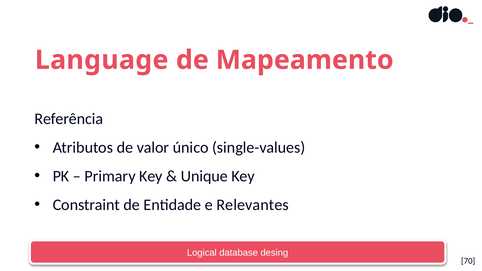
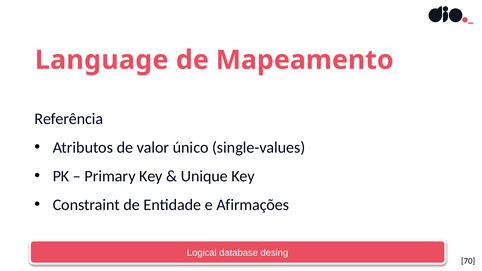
Relevantes: Relevantes -> Afirmações
